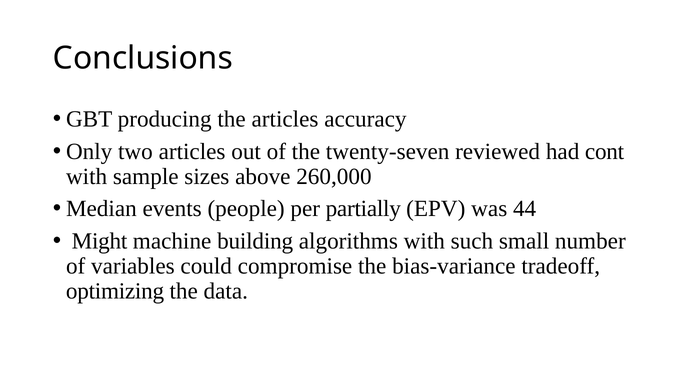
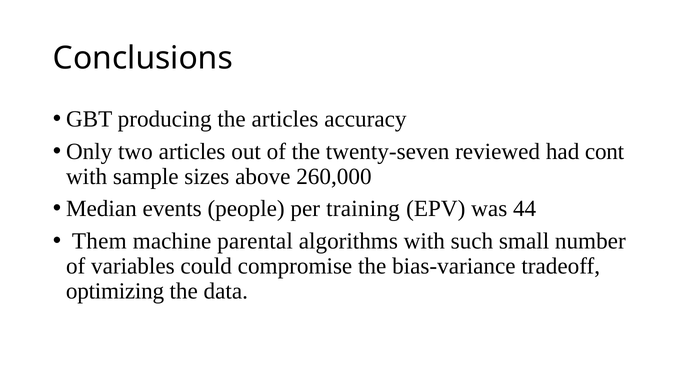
partially: partially -> training
Might: Might -> Them
building: building -> parental
